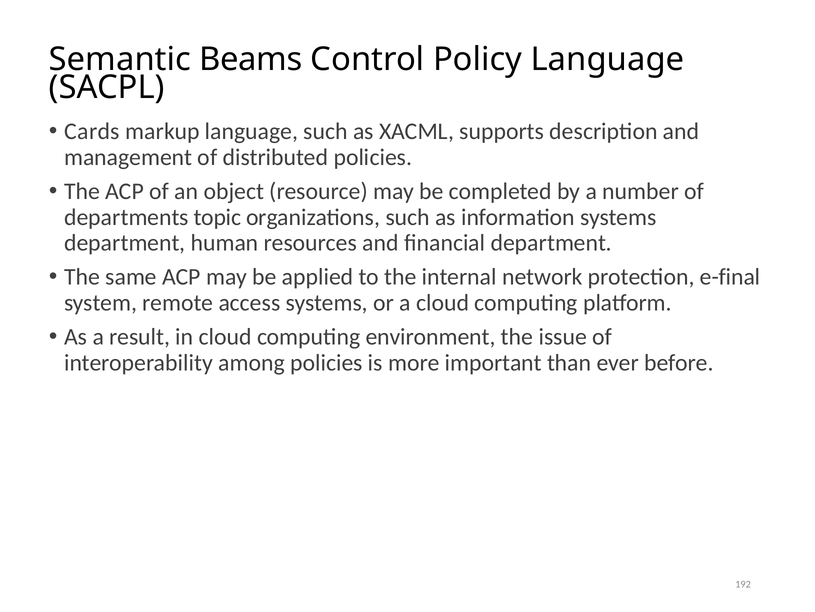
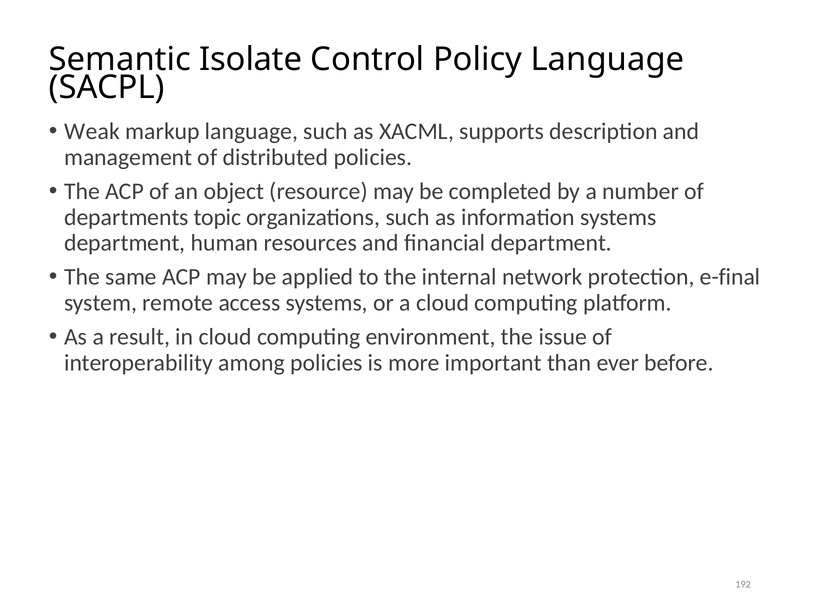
Beams: Beams -> Isolate
Cards: Cards -> Weak
